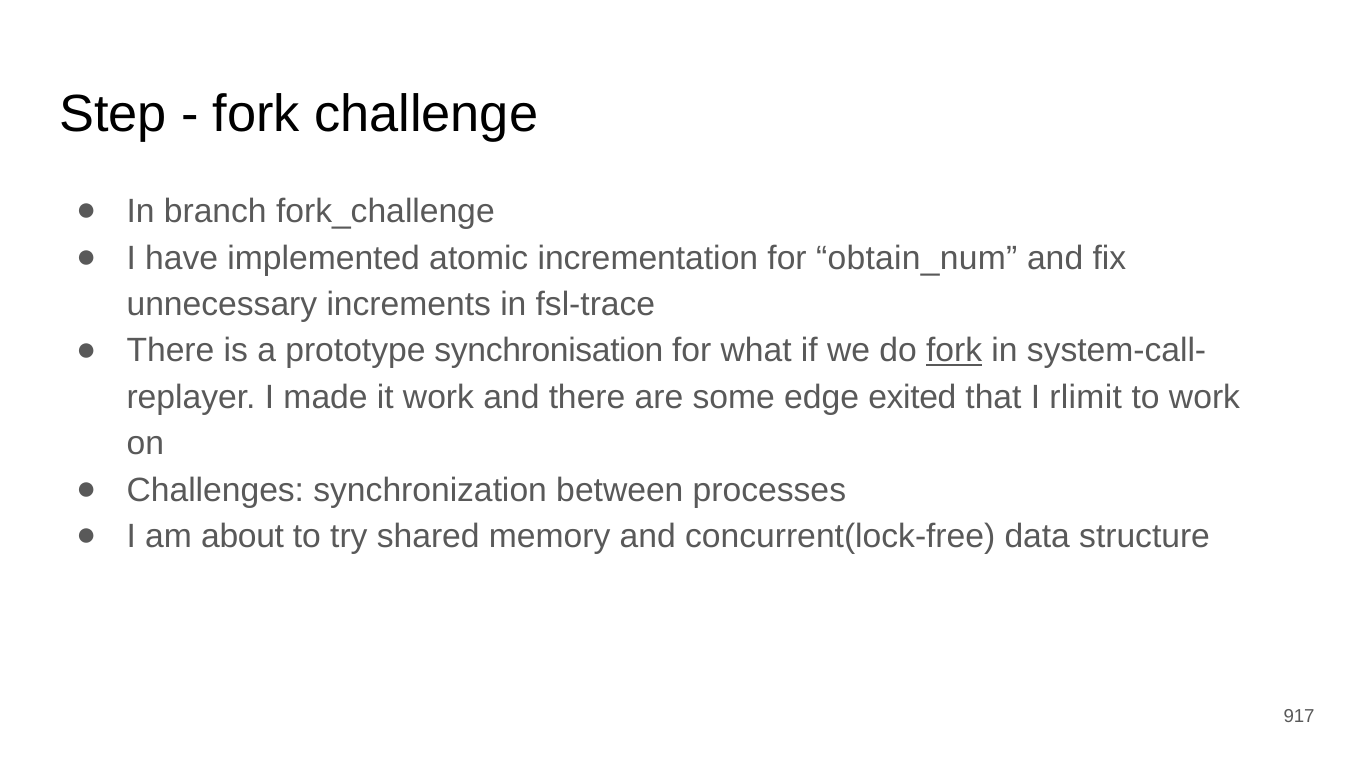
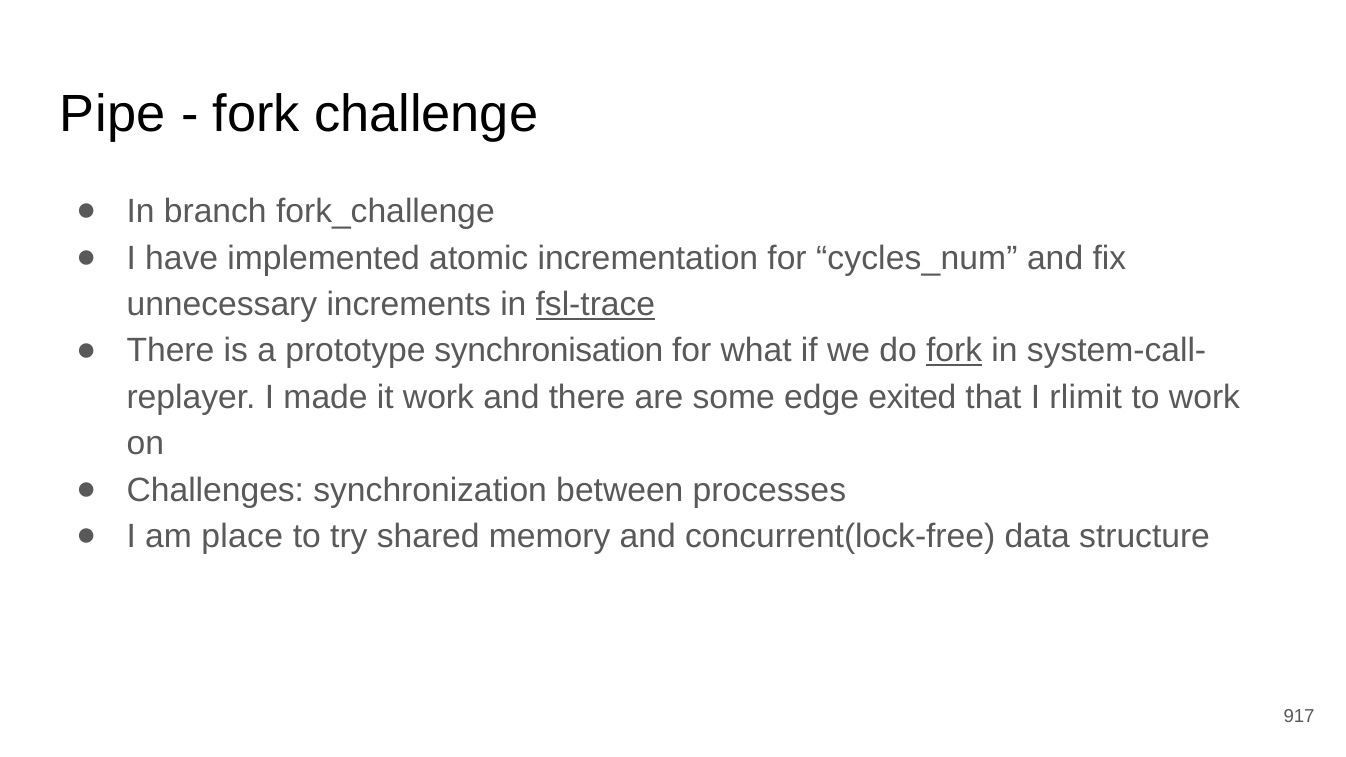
Step: Step -> Pipe
obtain_num: obtain_num -> cycles_num
fsl-trace underline: none -> present
about: about -> place
